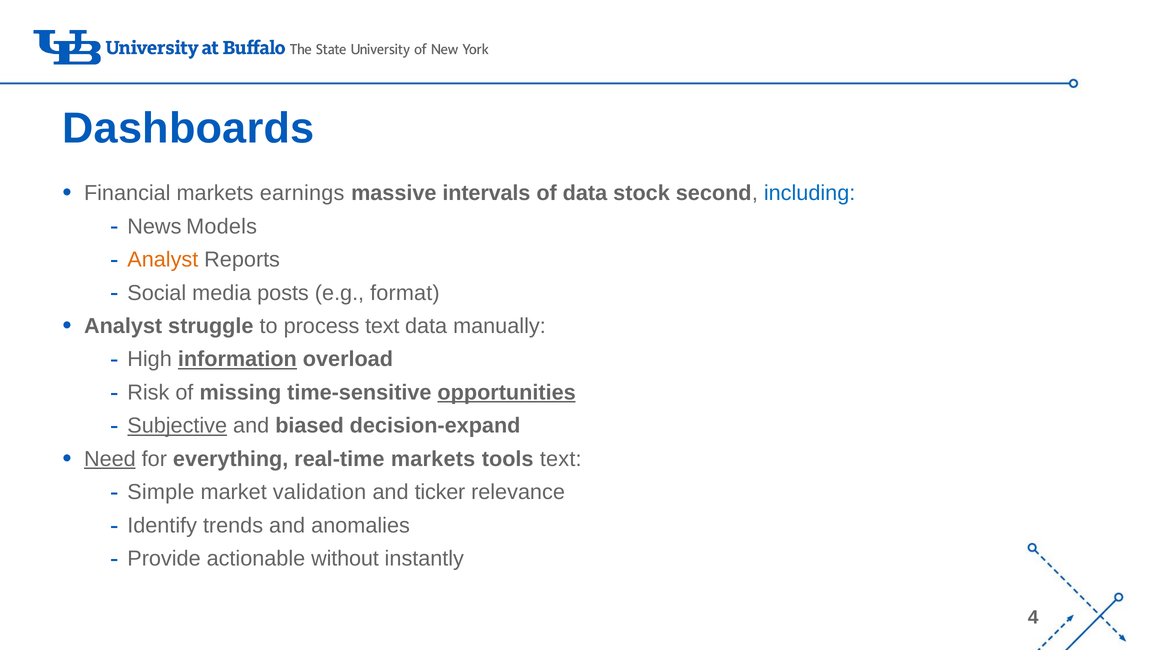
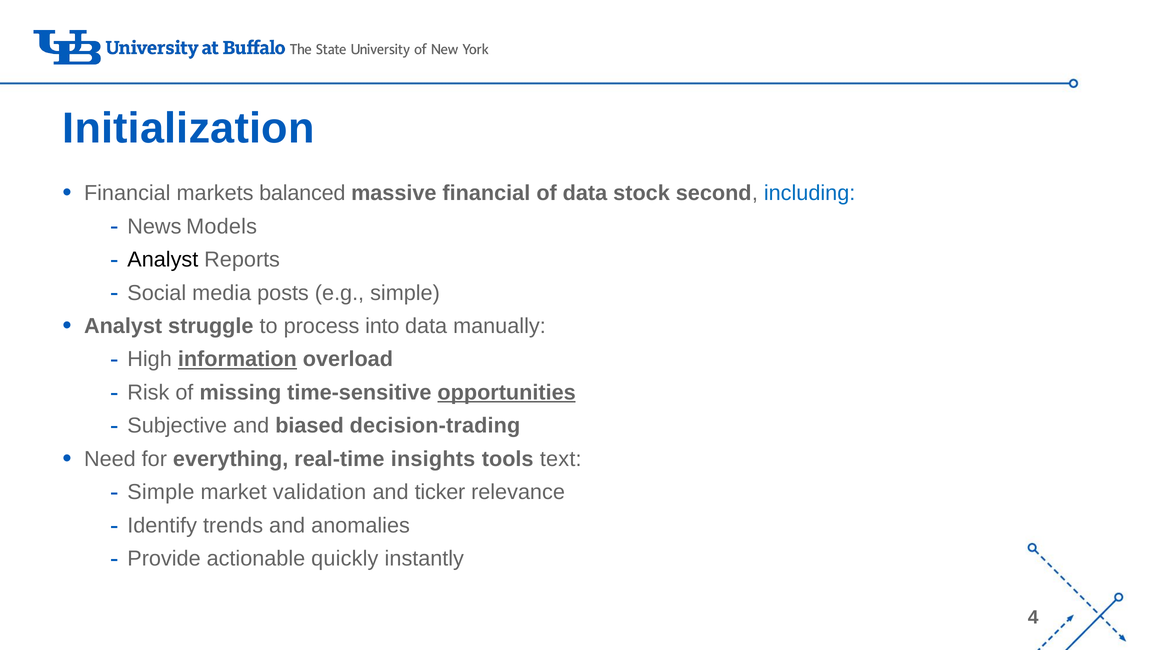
Dashboards: Dashboards -> Initialization
earnings: earnings -> balanced
massive intervals: intervals -> financial
Analyst at (163, 260) colour: orange -> black
e.g format: format -> simple
process text: text -> into
Subjective underline: present -> none
decision-expand: decision-expand -> decision-trading
Need underline: present -> none
real-time markets: markets -> insights
without: without -> quickly
